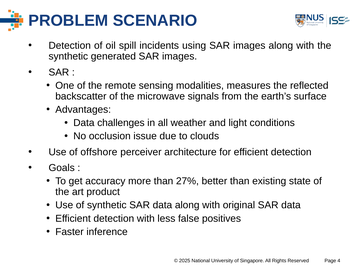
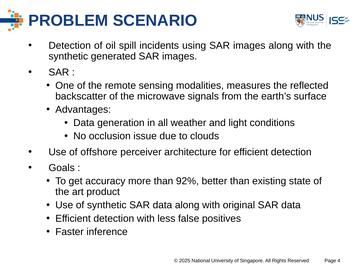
challenges: challenges -> generation
27%: 27% -> 92%
